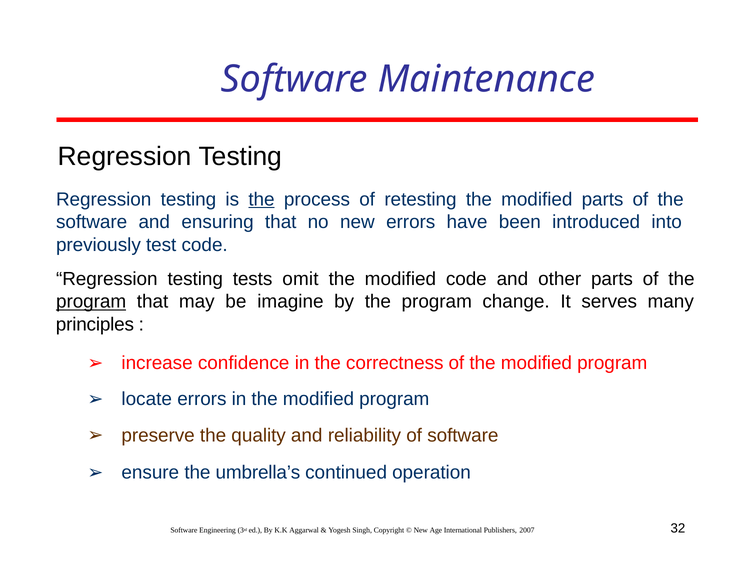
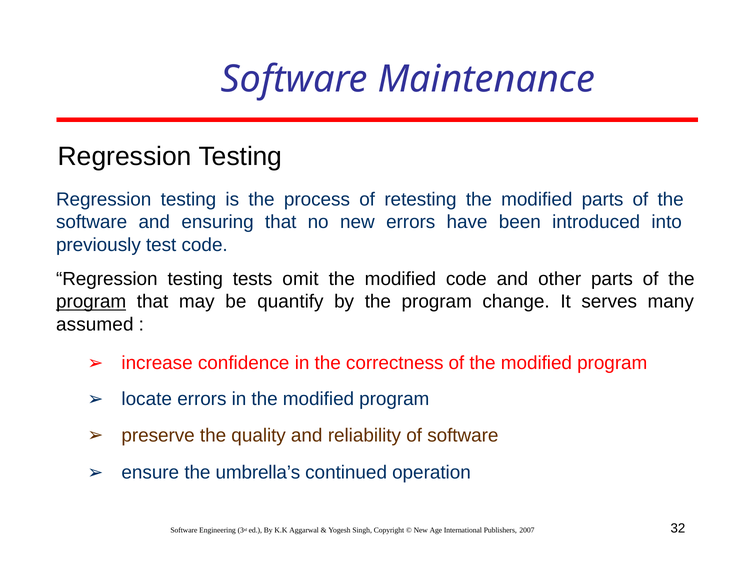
the at (262, 199) underline: present -> none
imagine: imagine -> quantify
principles: principles -> assumed
